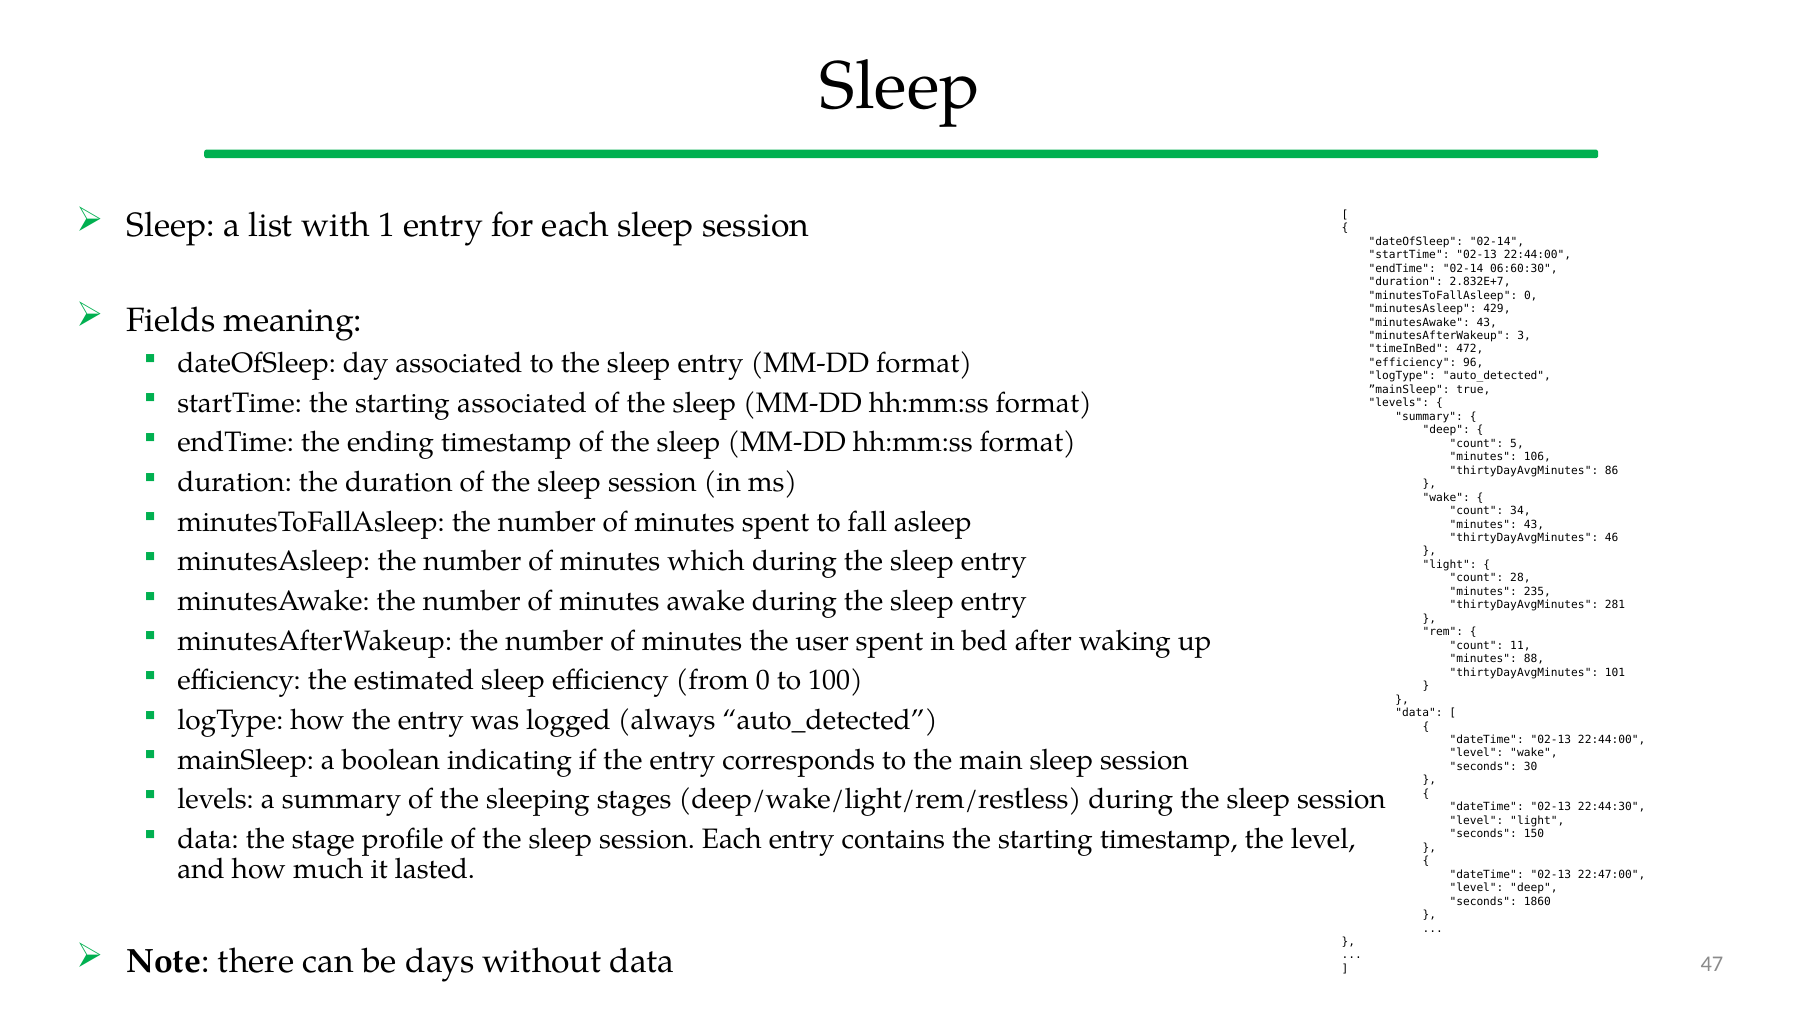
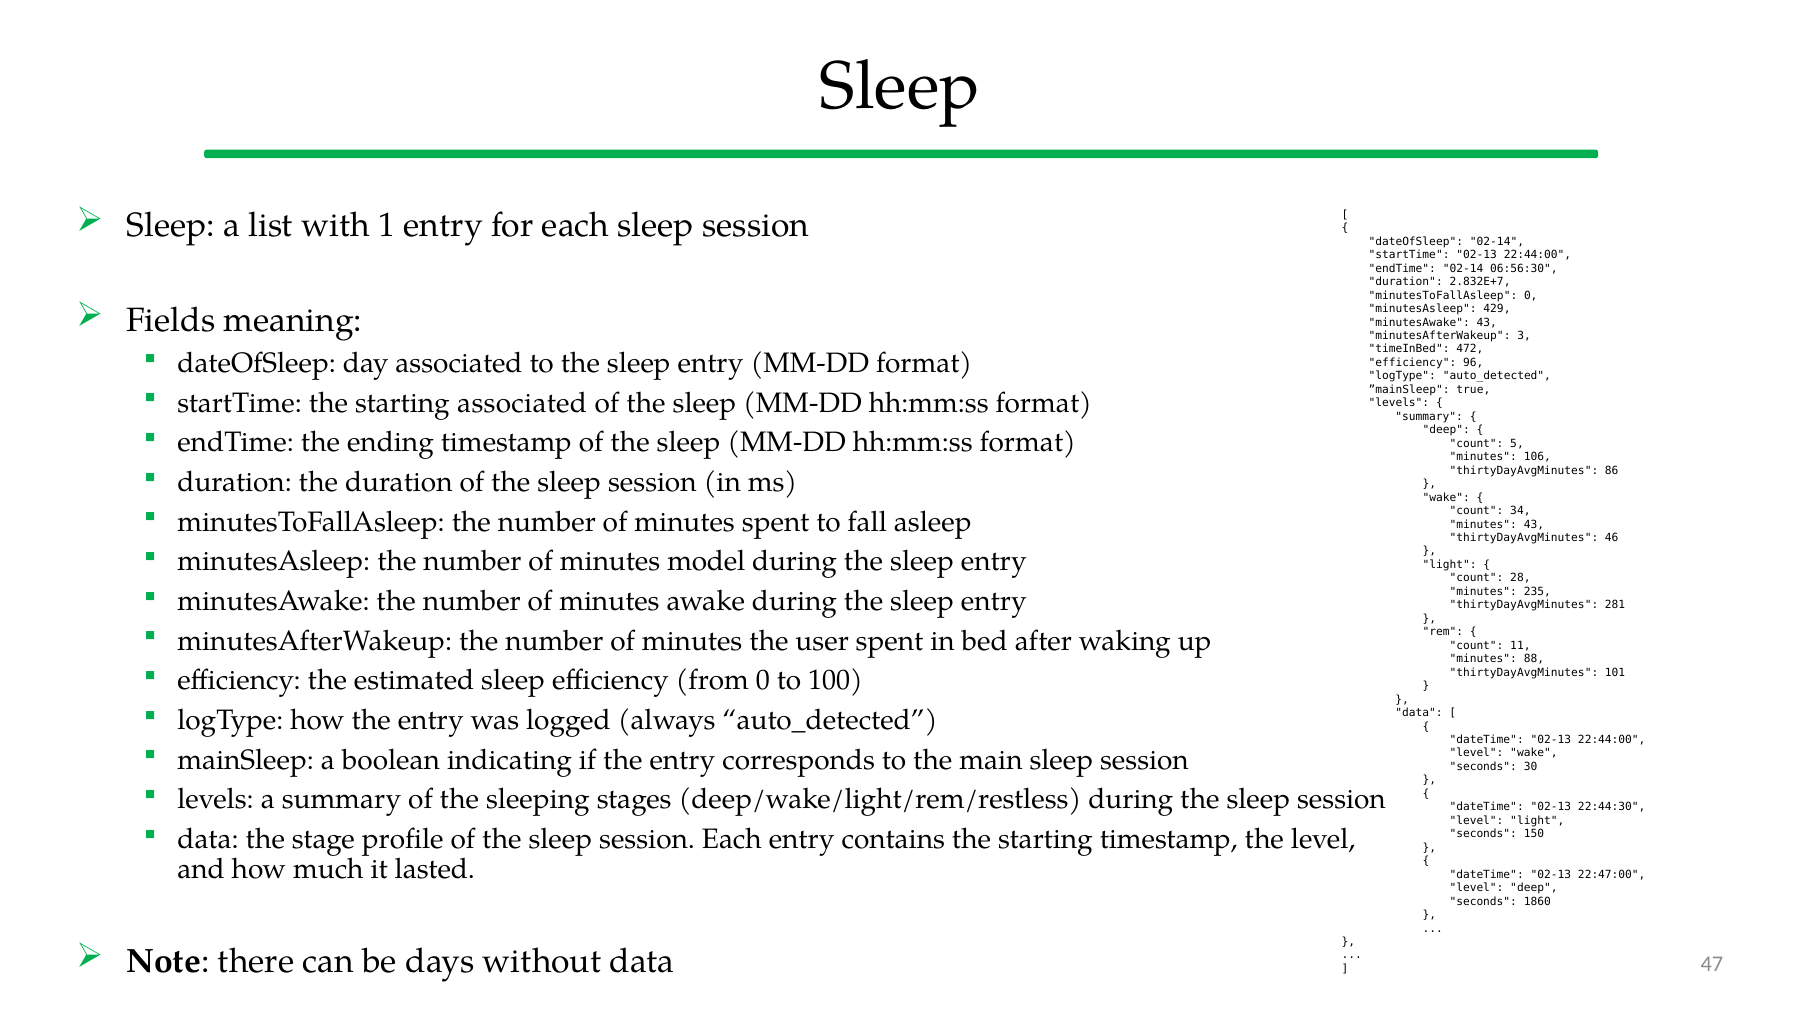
06:60:30: 06:60:30 -> 06:56:30
which: which -> model
